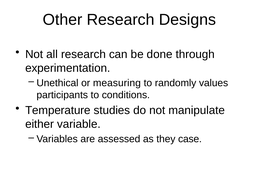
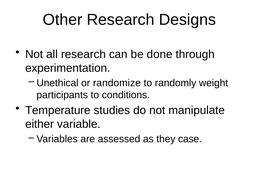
measuring: measuring -> randomize
values: values -> weight
